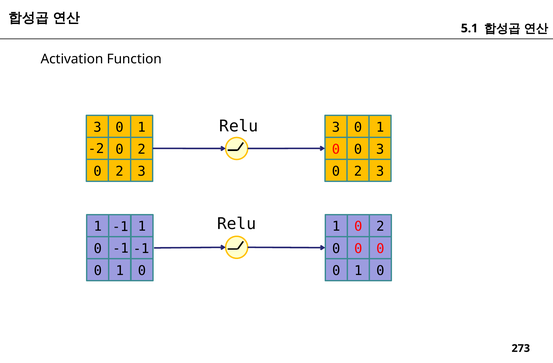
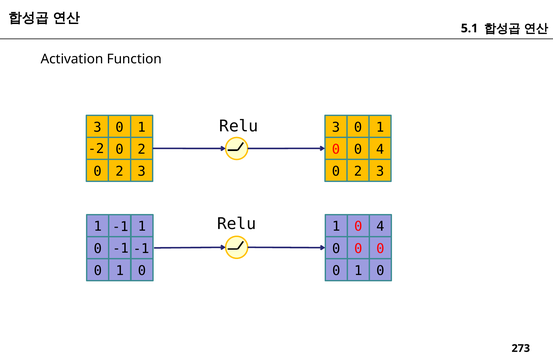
0 0 3: 3 -> 4
2 at (380, 227): 2 -> 4
